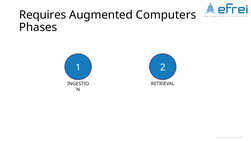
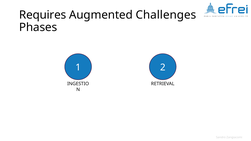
Computers: Computers -> Challenges
